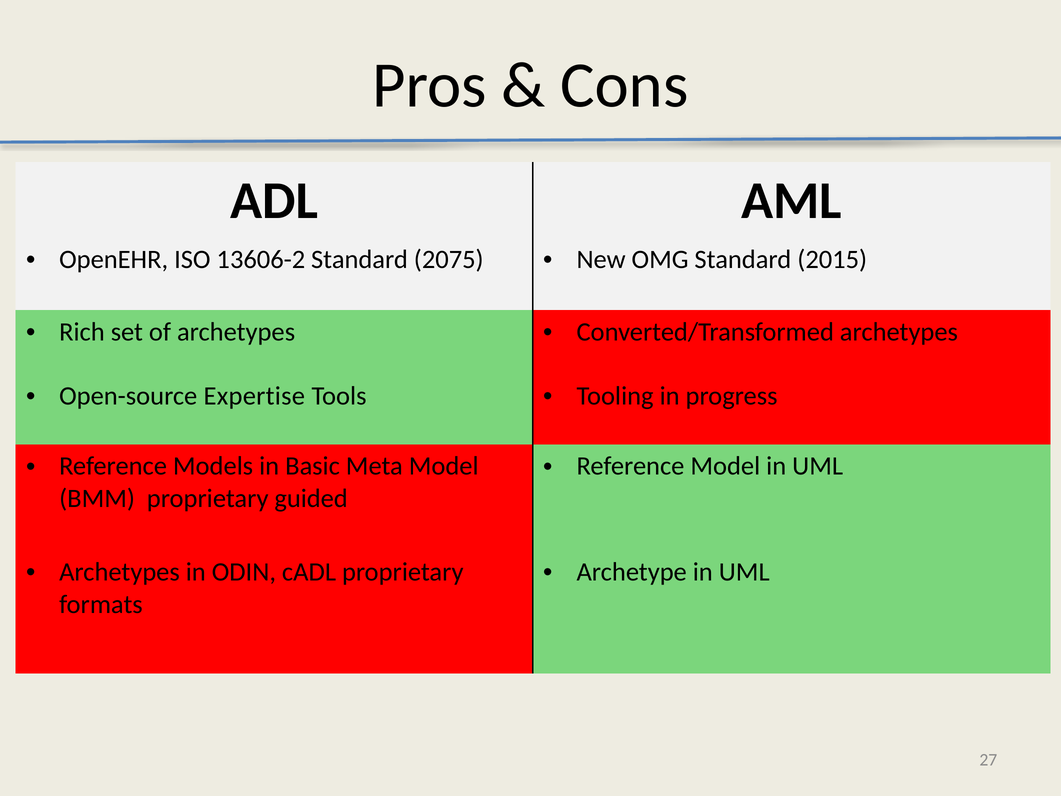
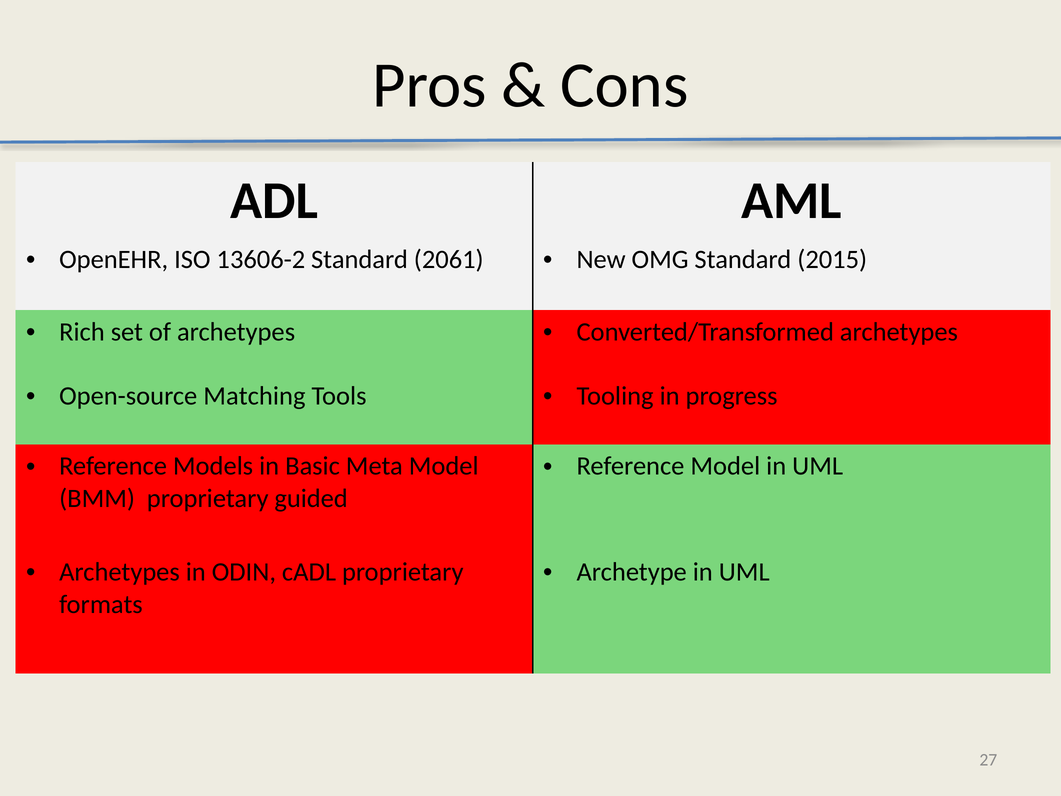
2075: 2075 -> 2061
Expertise: Expertise -> Matching
